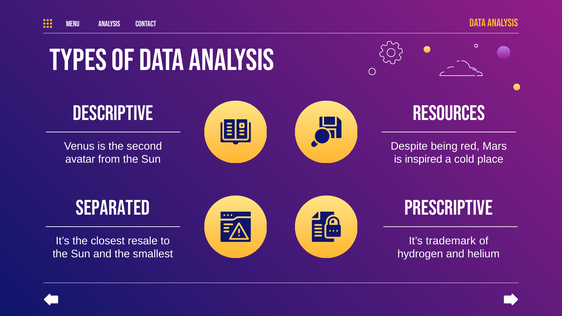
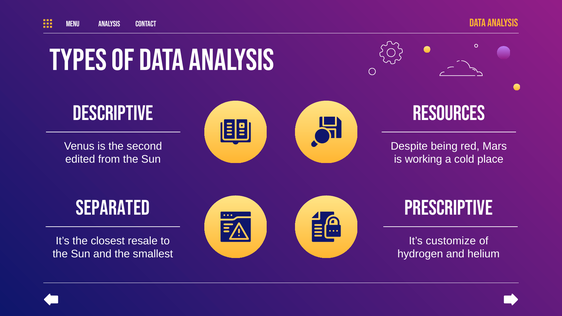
avatar: avatar -> edited
inspired: inspired -> working
trademark: trademark -> customize
